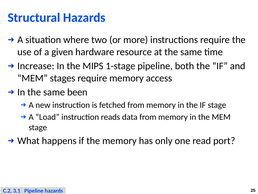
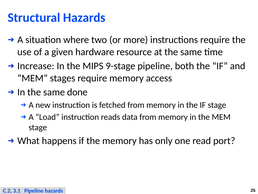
1-stage: 1-stage -> 9-stage
been: been -> done
